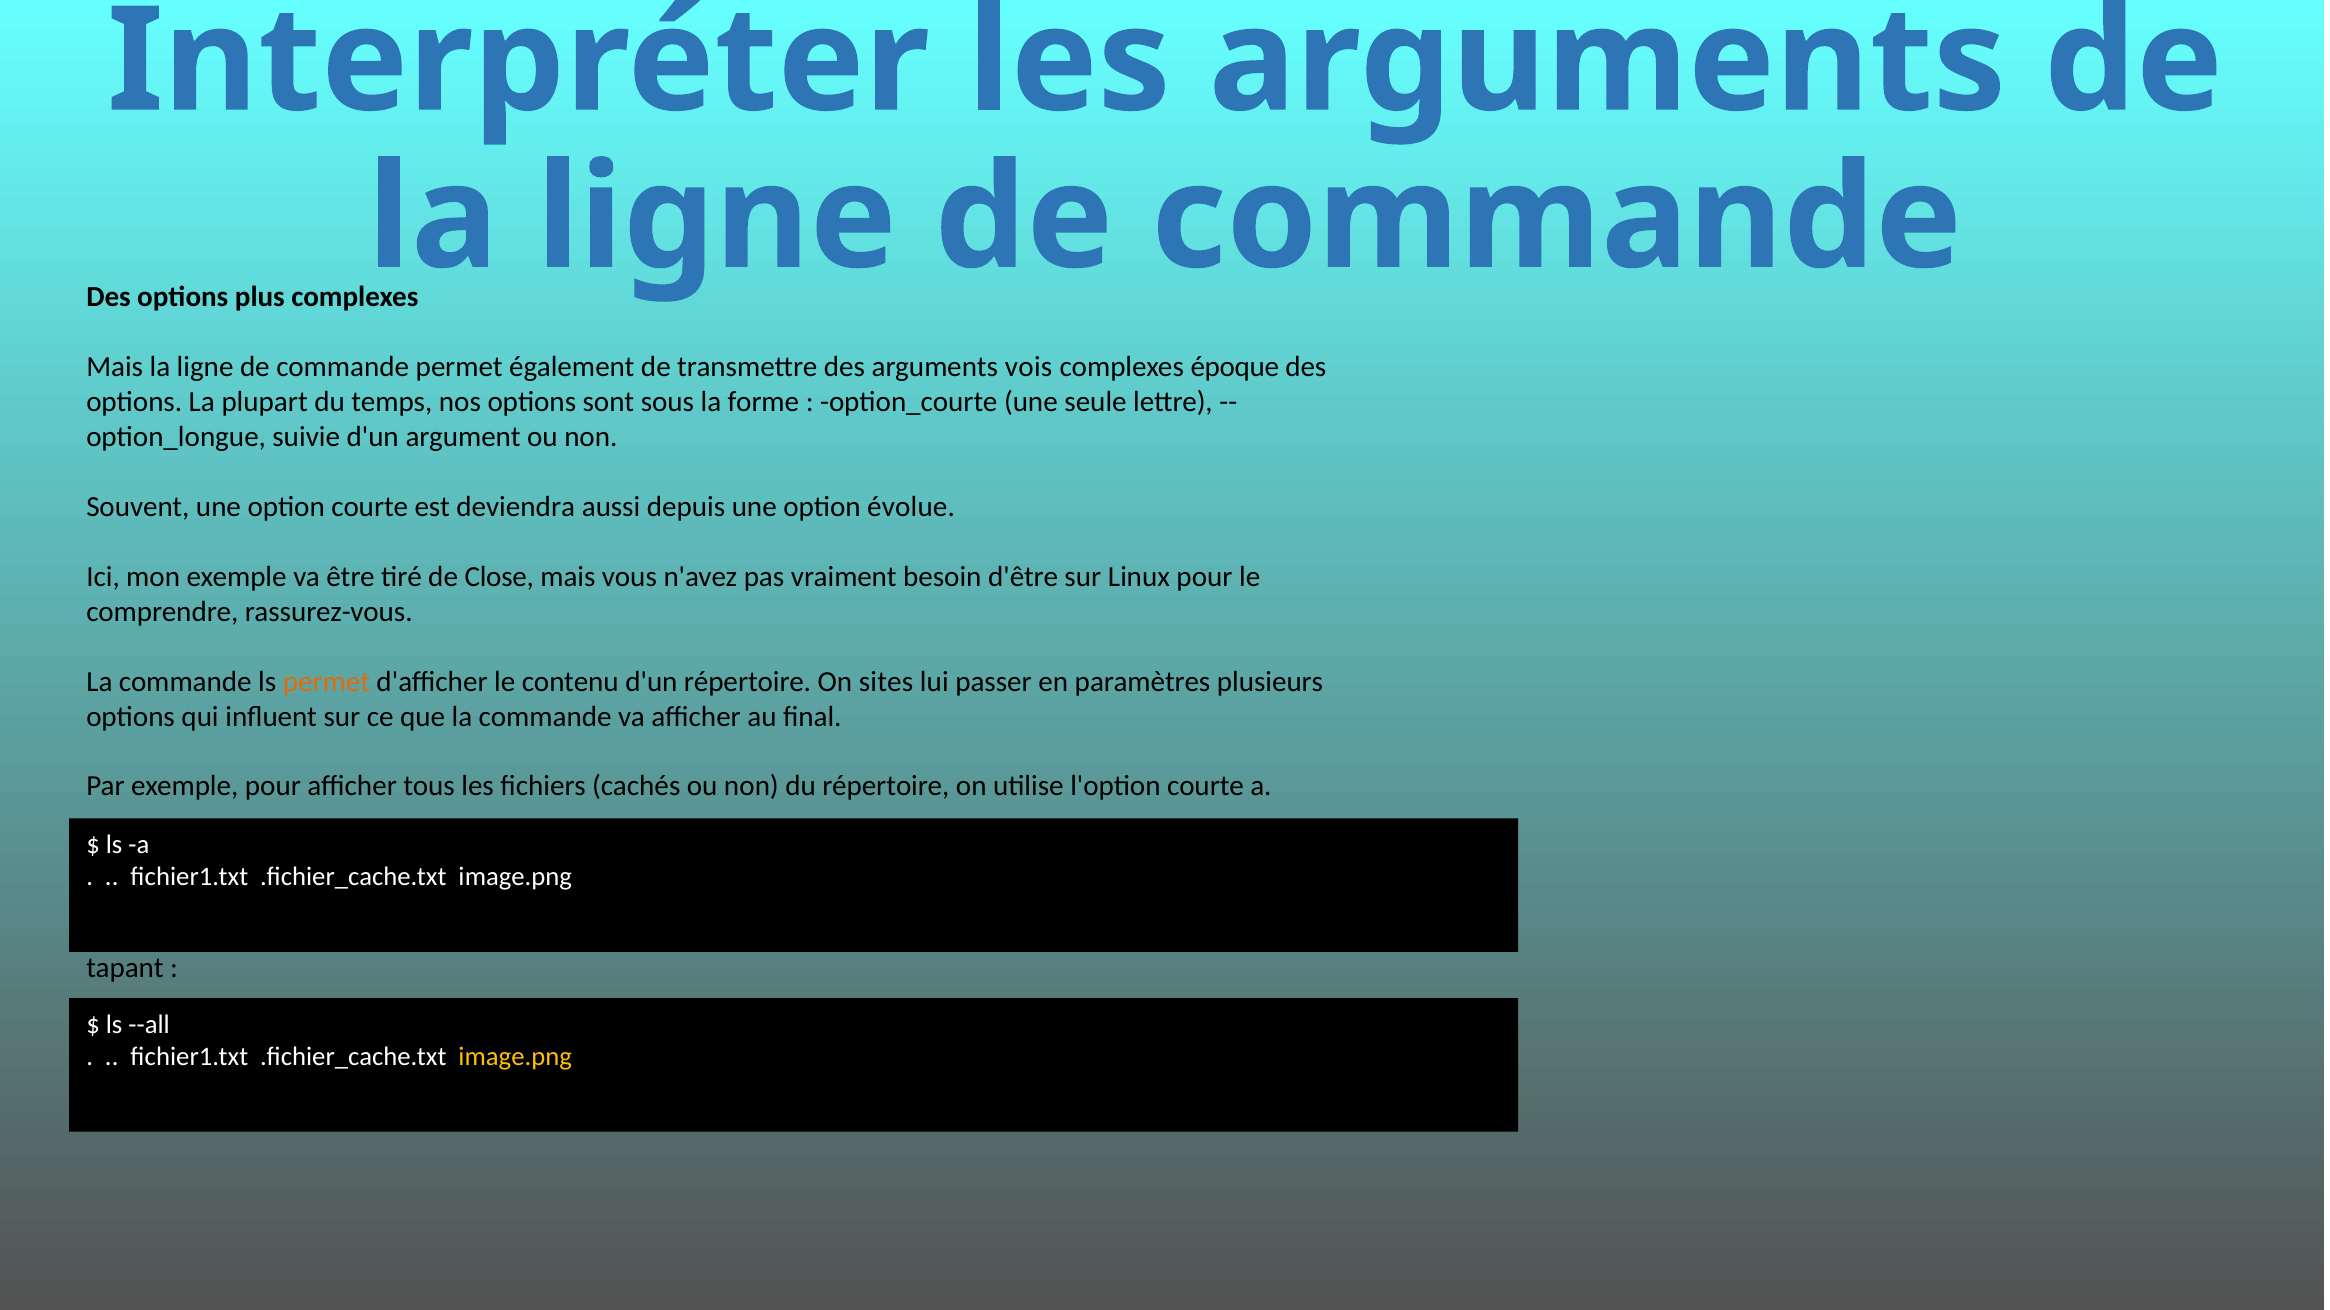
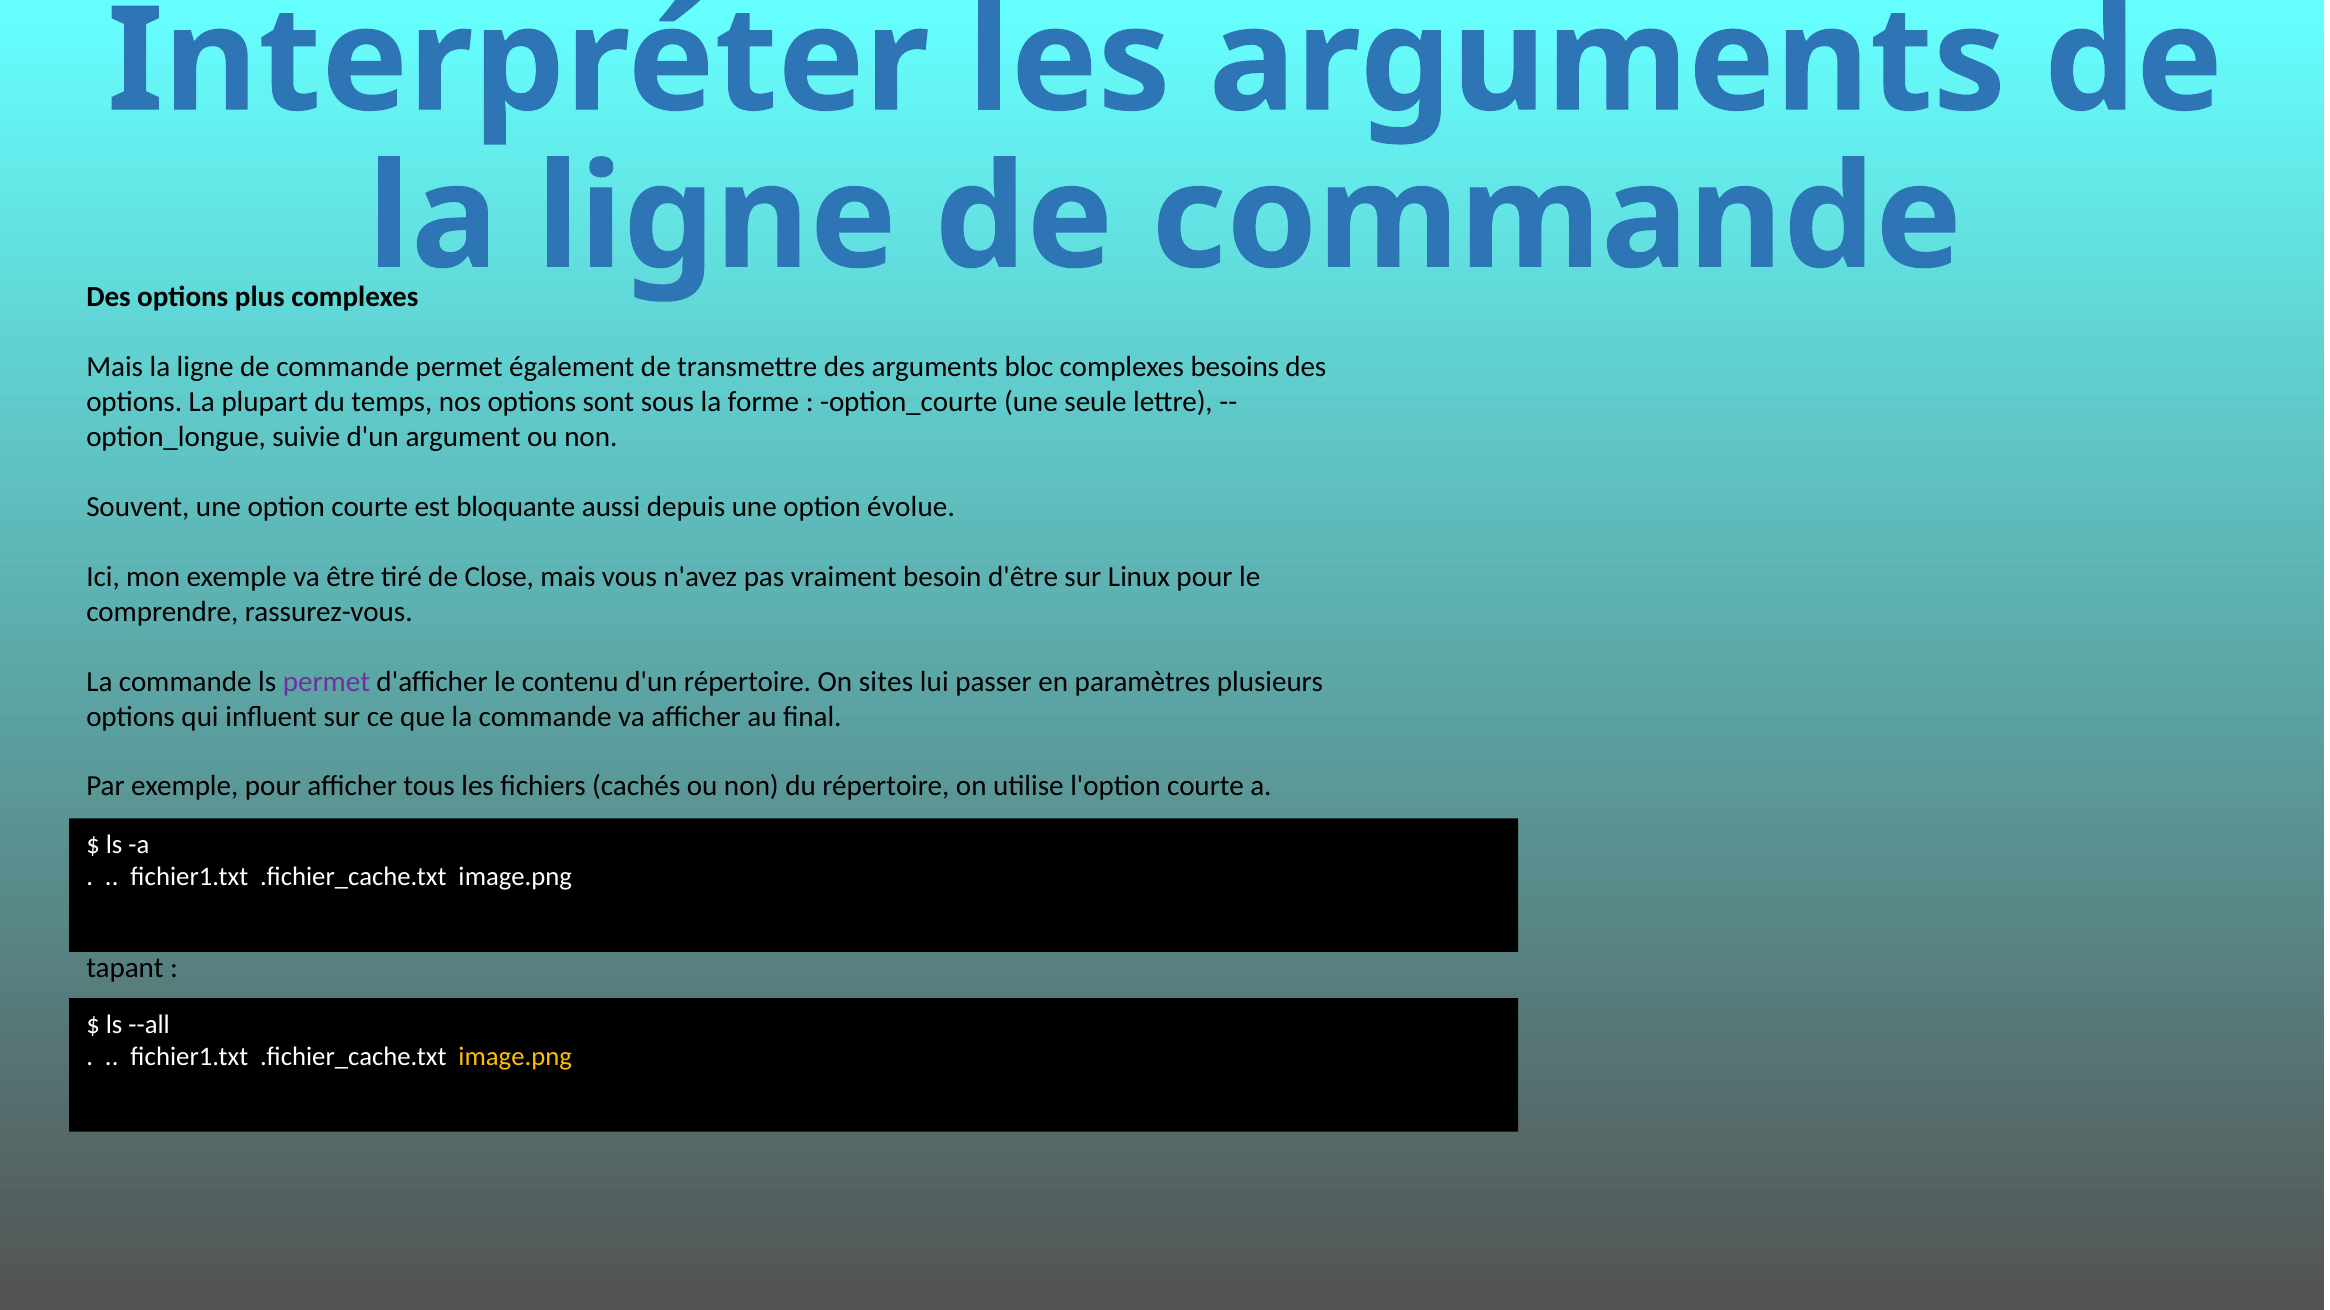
vois: vois -> bloc
époque: époque -> besoins
deviendra: deviendra -> bloquante
permet at (326, 682) colour: orange -> purple
